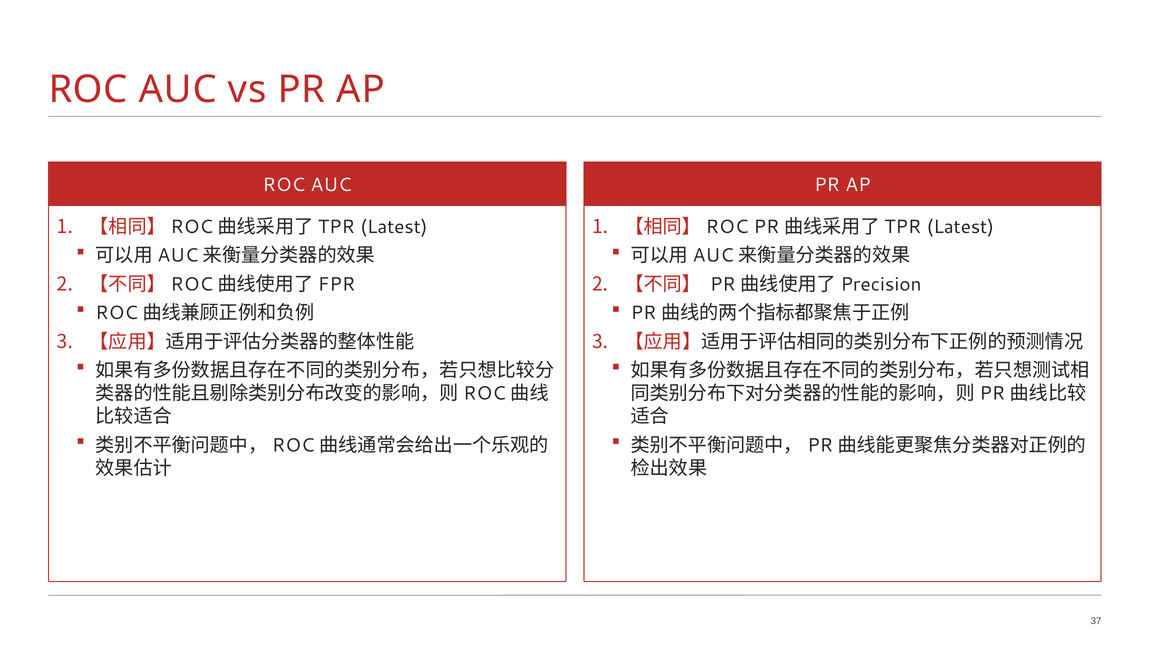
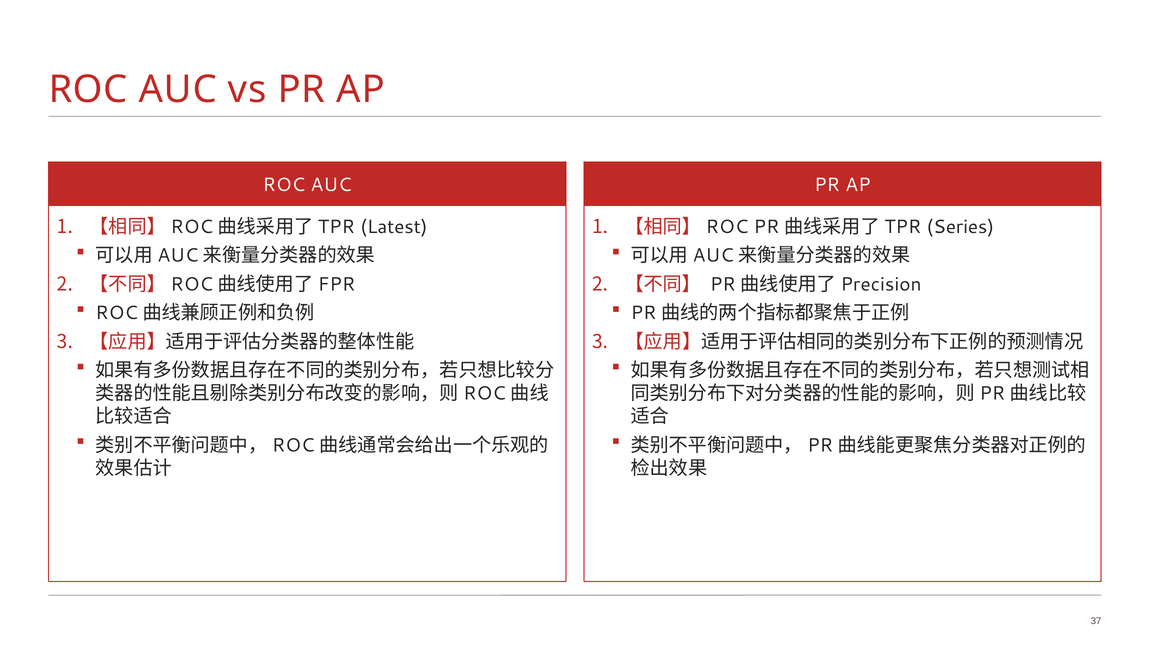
Latest at (960, 227): Latest -> Series
